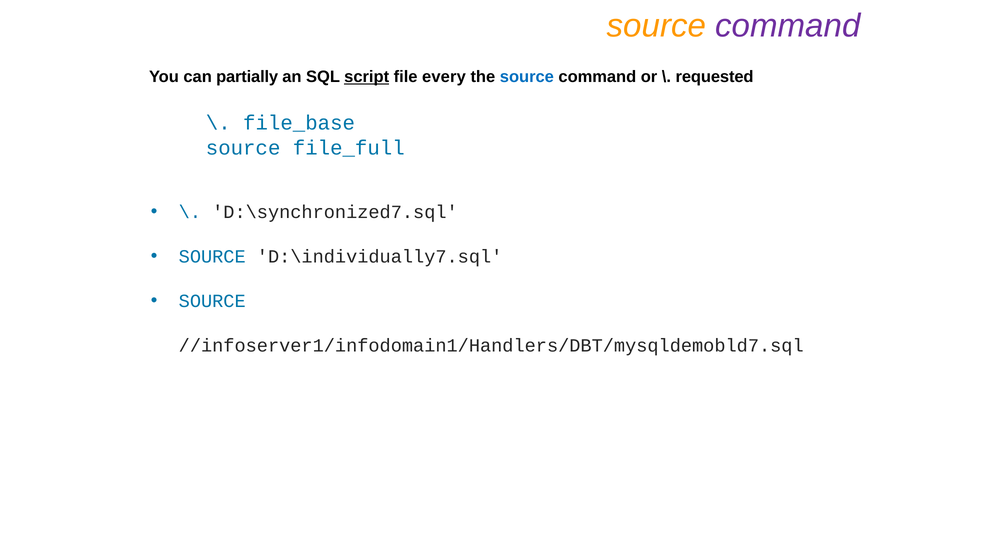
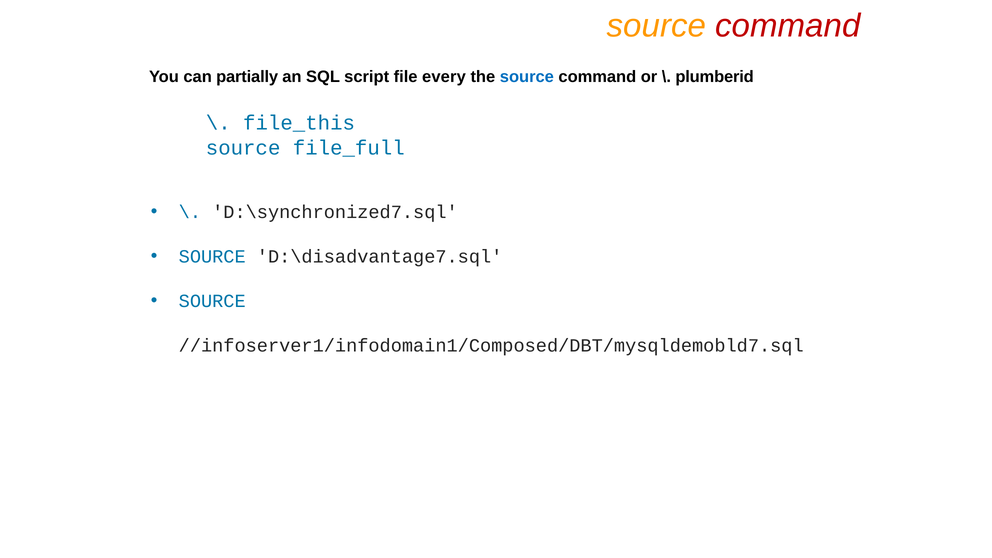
command at (788, 26) colour: purple -> red
script underline: present -> none
requested: requested -> plumberid
file_base: file_base -> file_this
D:\individually7.sql: D:\individually7.sql -> D:\disadvantage7.sql
//infoserver1/infodomain1/Handlers/DBT/mysqldemobld7.sql: //infoserver1/infodomain1/Handlers/DBT/mysqldemobld7.sql -> //infoserver1/infodomain1/Composed/DBT/mysqldemobld7.sql
